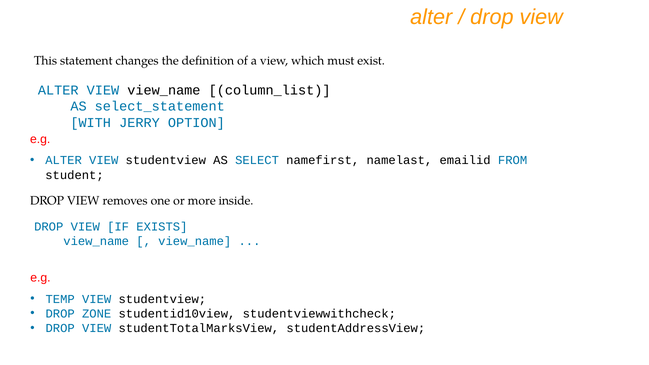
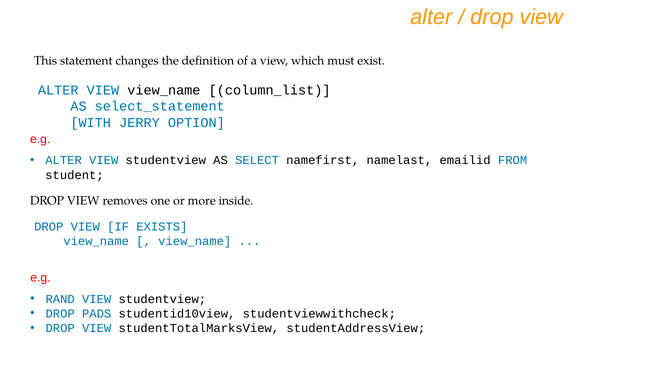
TEMP: TEMP -> RAND
ZONE: ZONE -> PADS
